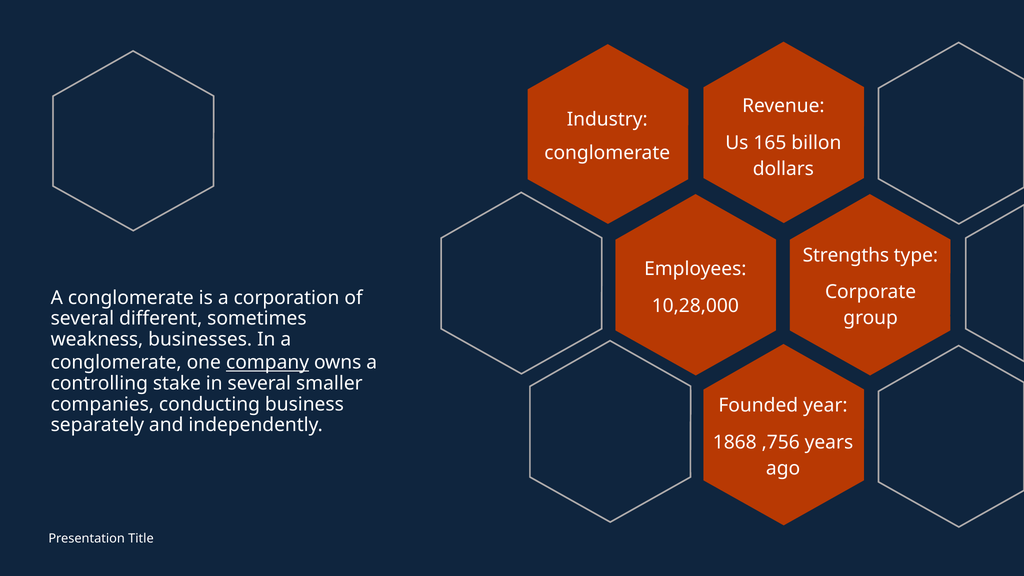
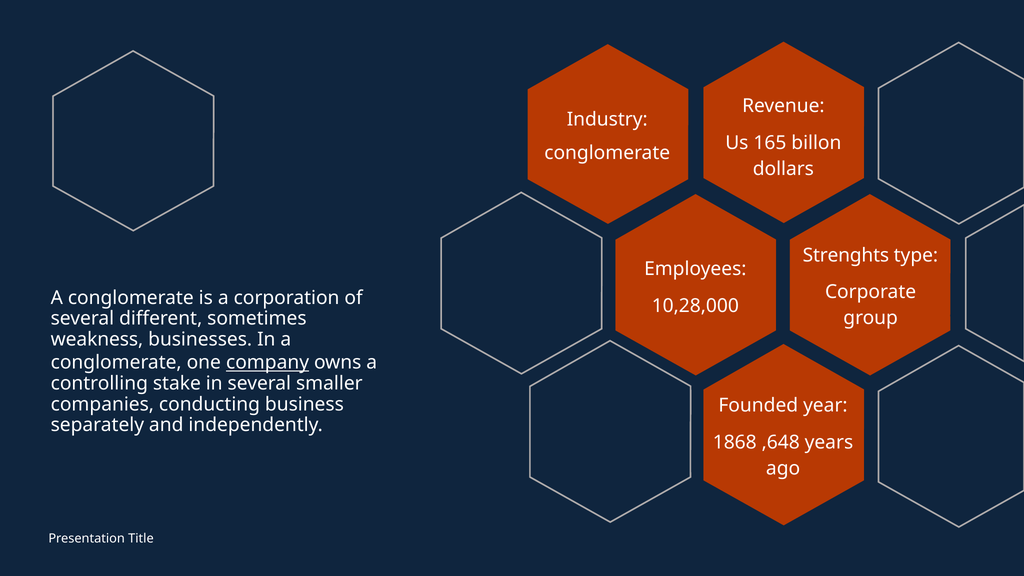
Strengths: Strengths -> Strenghts
,756: ,756 -> ,648
